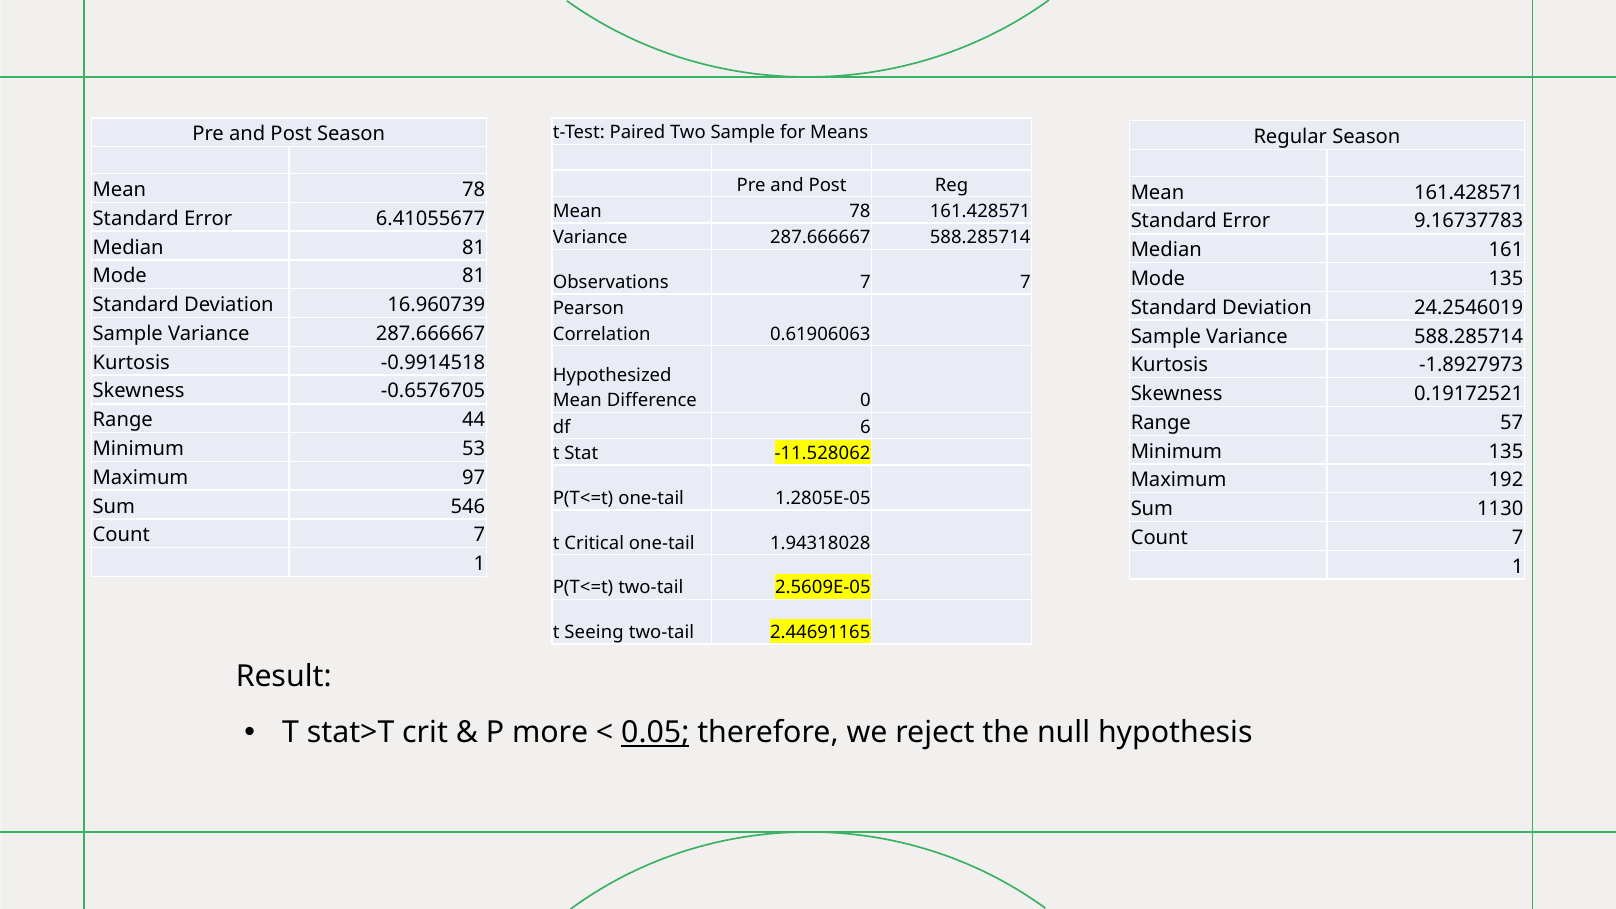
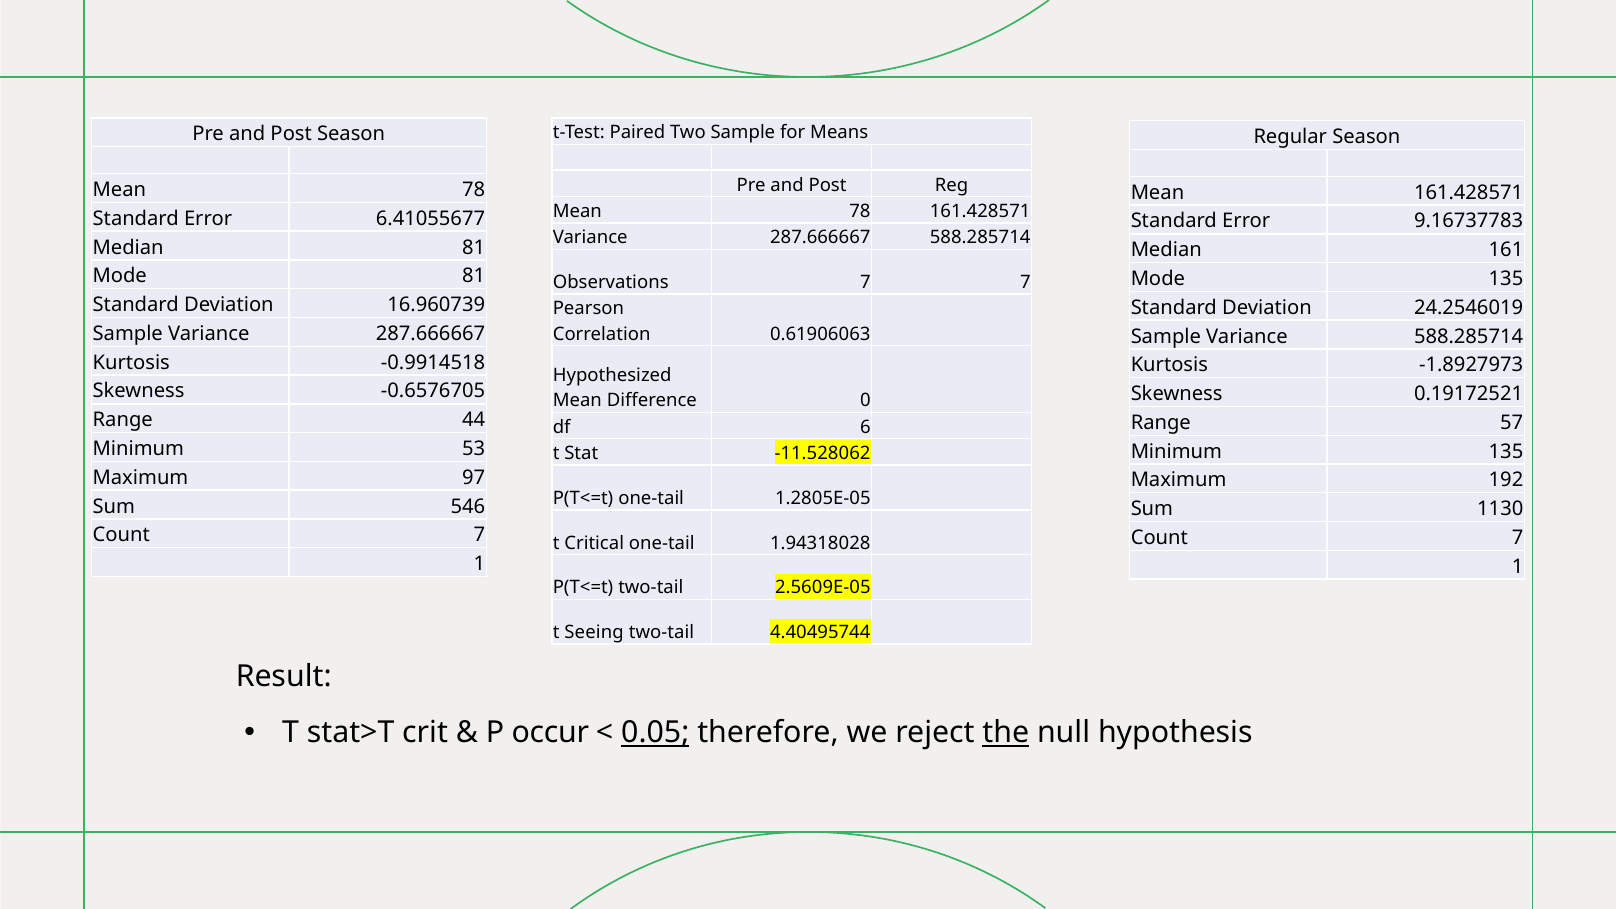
2.44691165: 2.44691165 -> 4.40495744
more: more -> occur
the underline: none -> present
